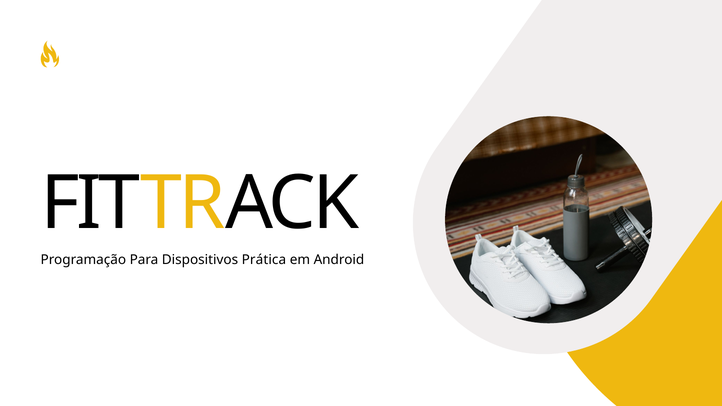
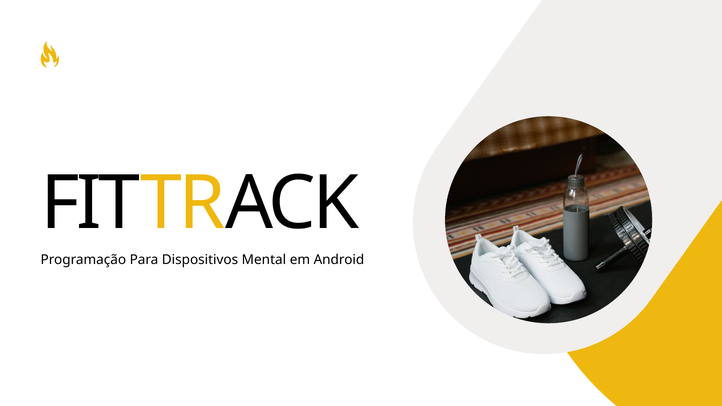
Prática: Prática -> Mental
